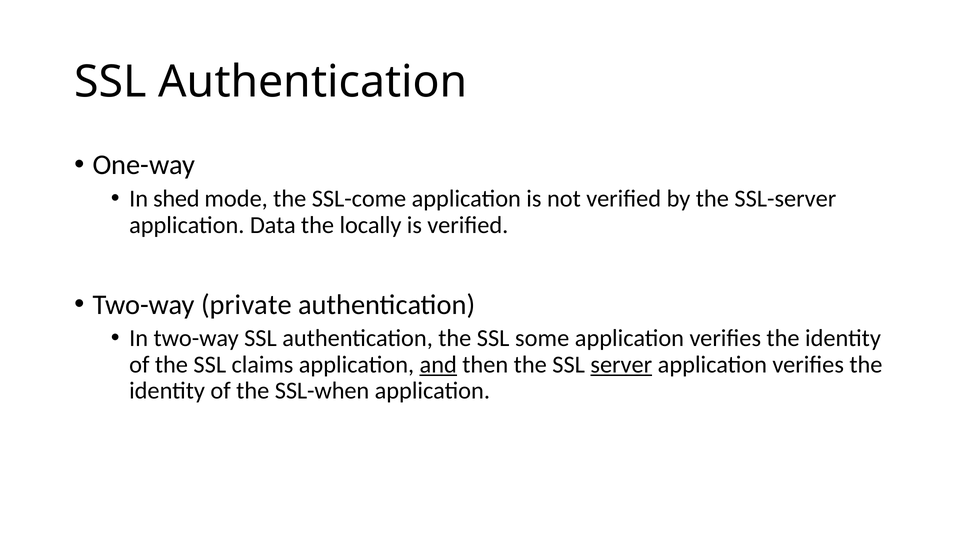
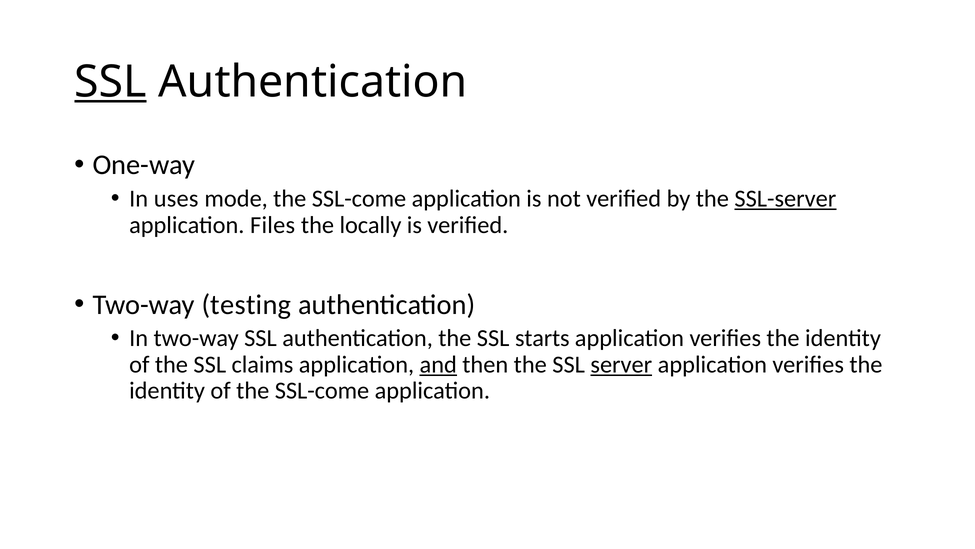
SSL at (111, 82) underline: none -> present
shed: shed -> uses
SSL-server underline: none -> present
Data: Data -> Files
private: private -> testing
some: some -> starts
of the SSL-when: SSL-when -> SSL-come
